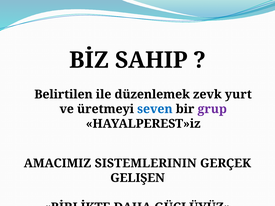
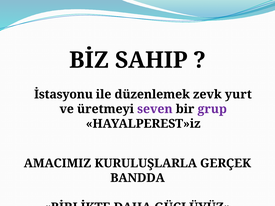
Belirtilen: Belirtilen -> İstasyonu
seven colour: blue -> purple
SISTEMLERININ: SISTEMLERININ -> KURULUŞLARLA
GELIŞEN: GELIŞEN -> BANDDA
